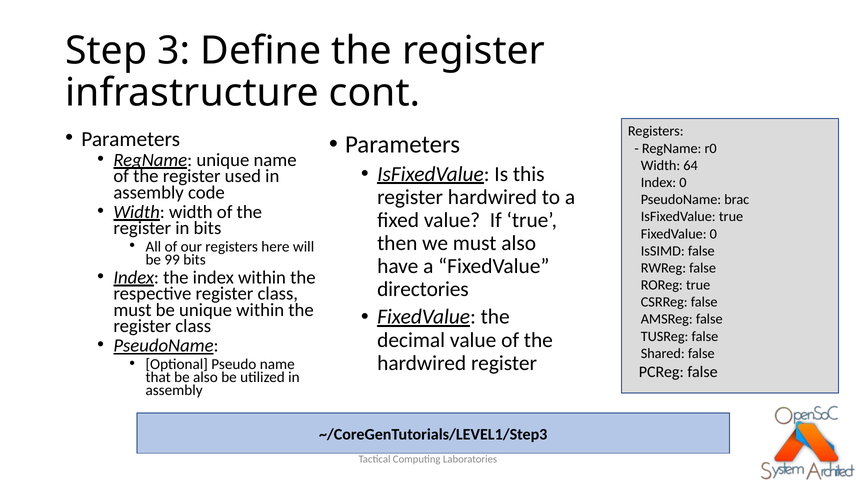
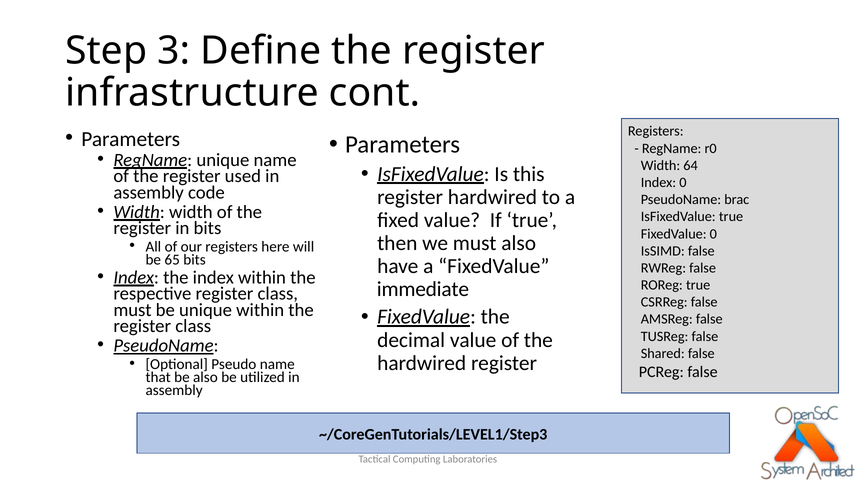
99: 99 -> 65
directories: directories -> immediate
